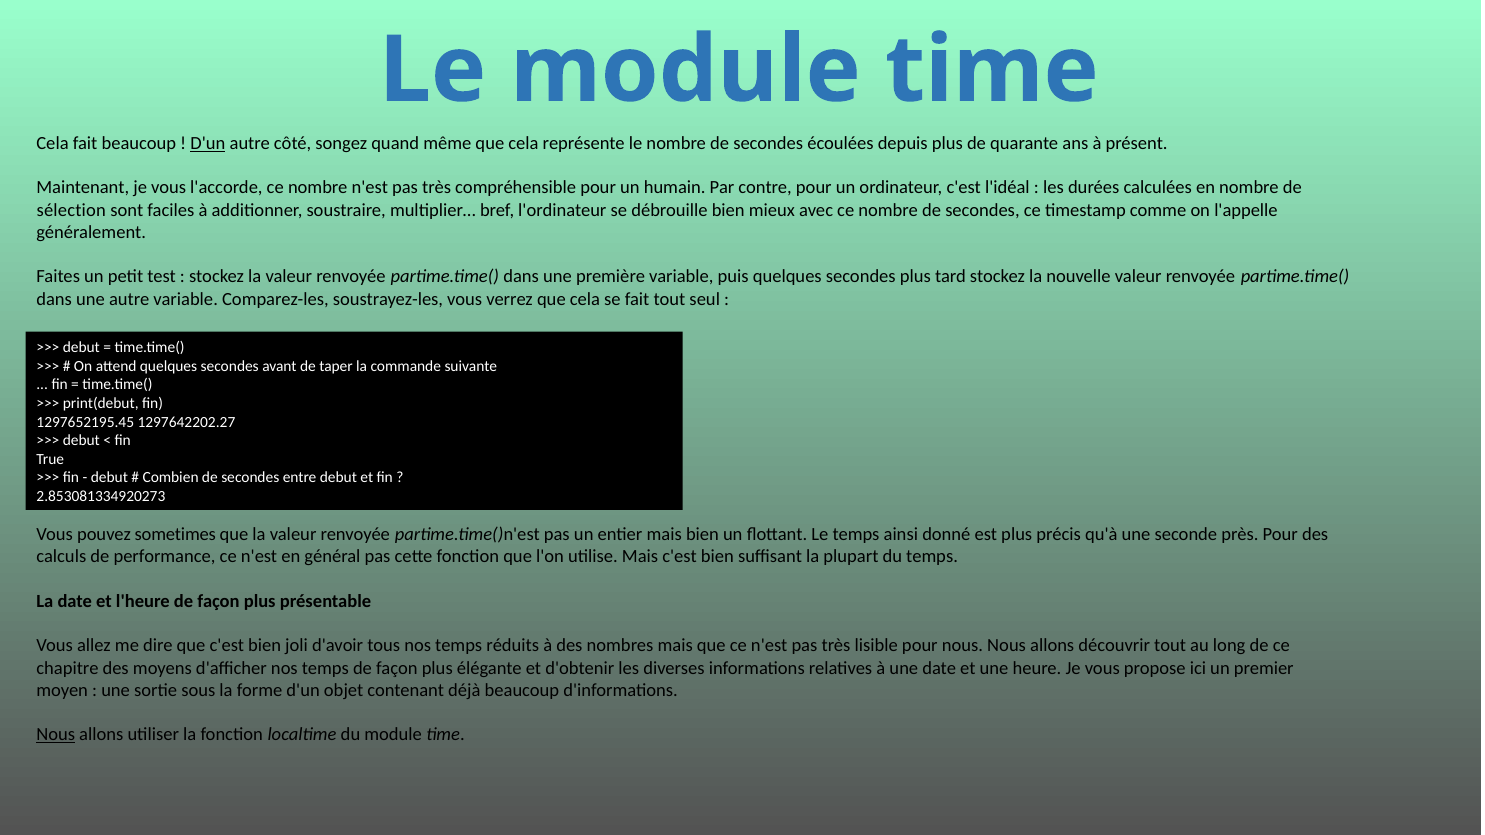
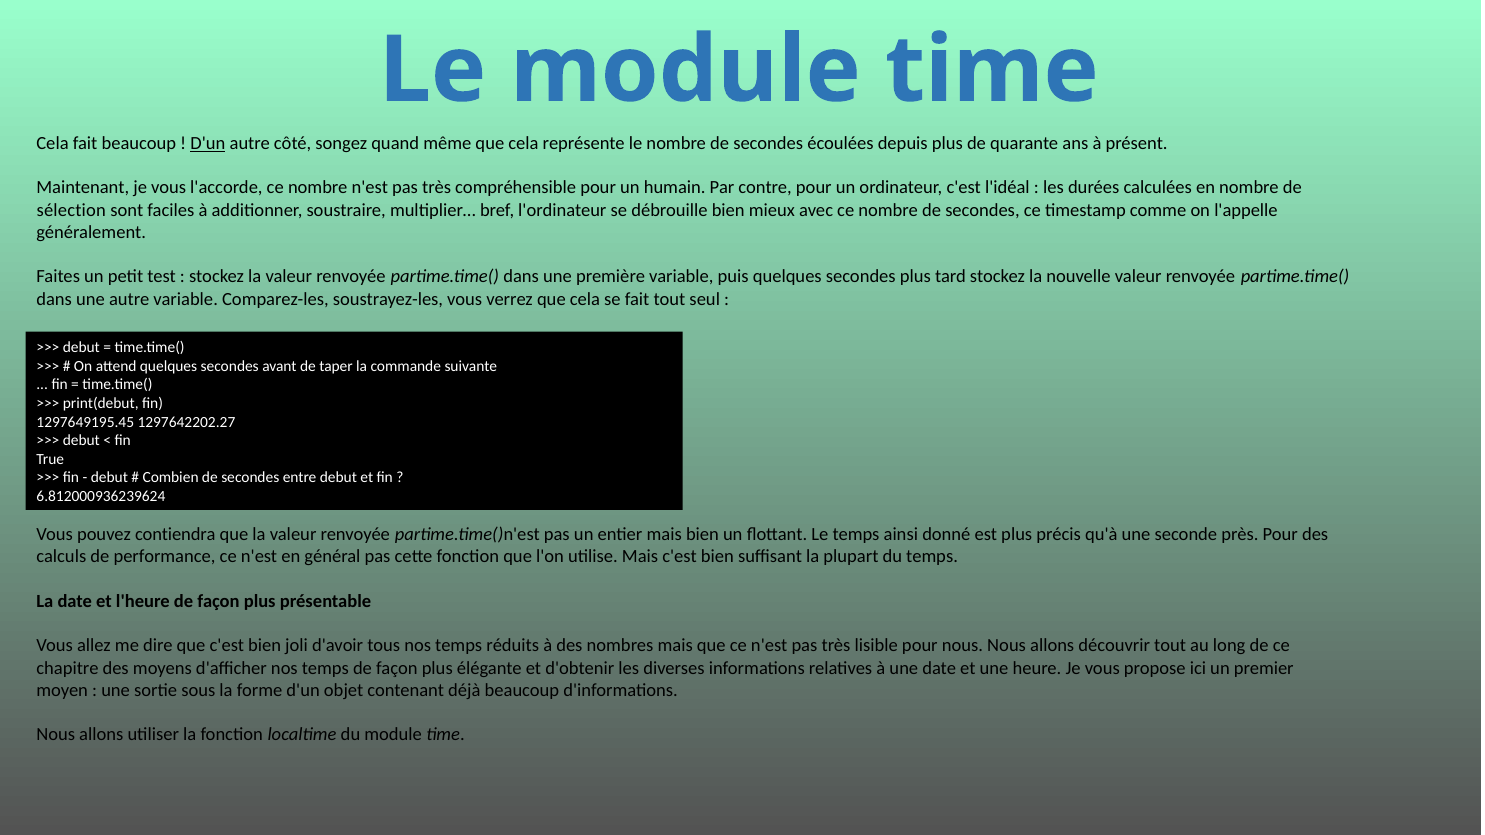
1297652195.45: 1297652195.45 -> 1297649195.45
2.853081334920273: 2.853081334920273 -> 6.812000936239624
sometimes: sometimes -> contiendra
Nous at (56, 735) underline: present -> none
